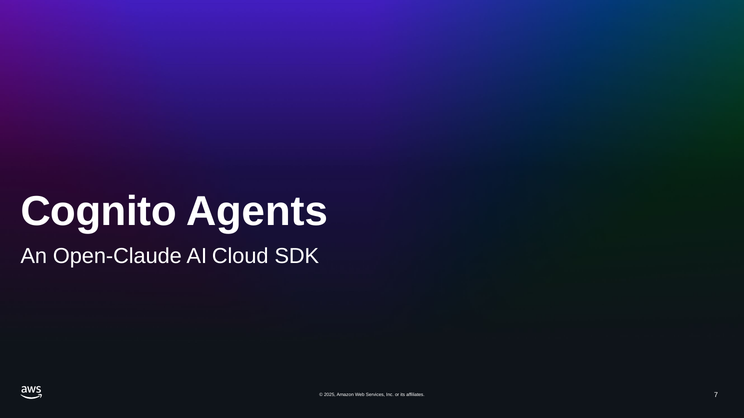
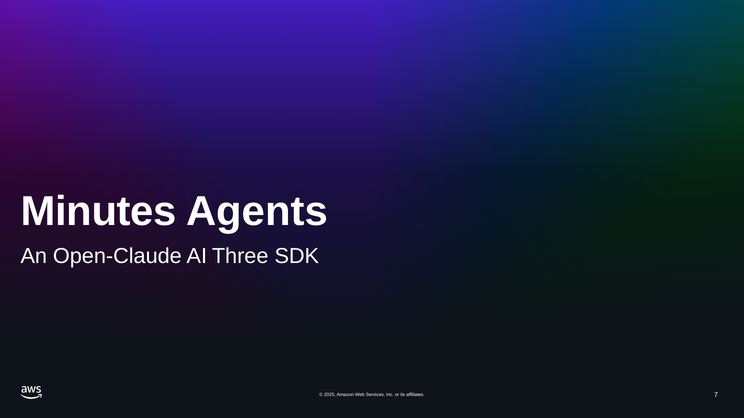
Cognito: Cognito -> Minutes
Cloud: Cloud -> Three
